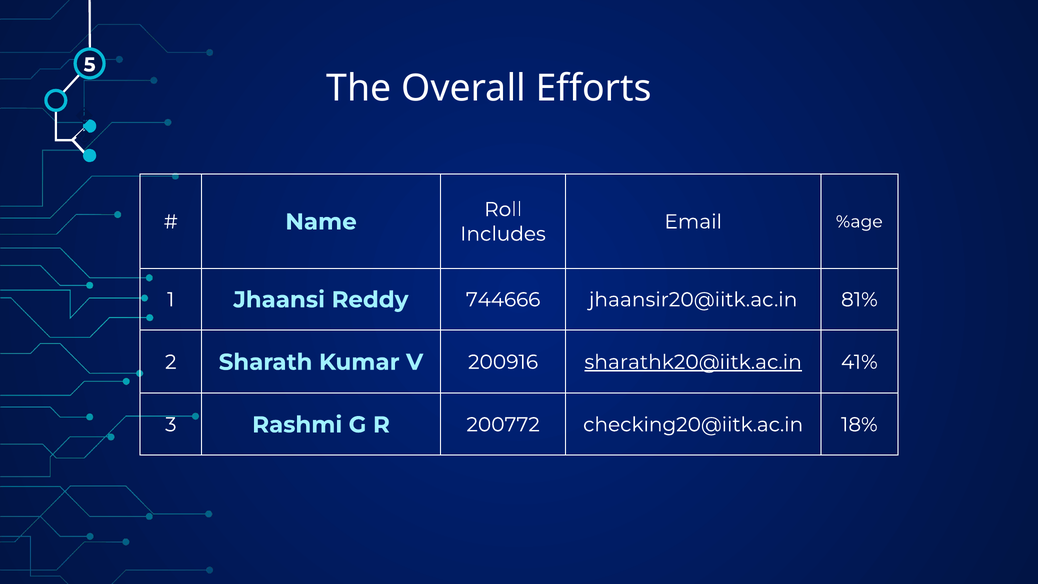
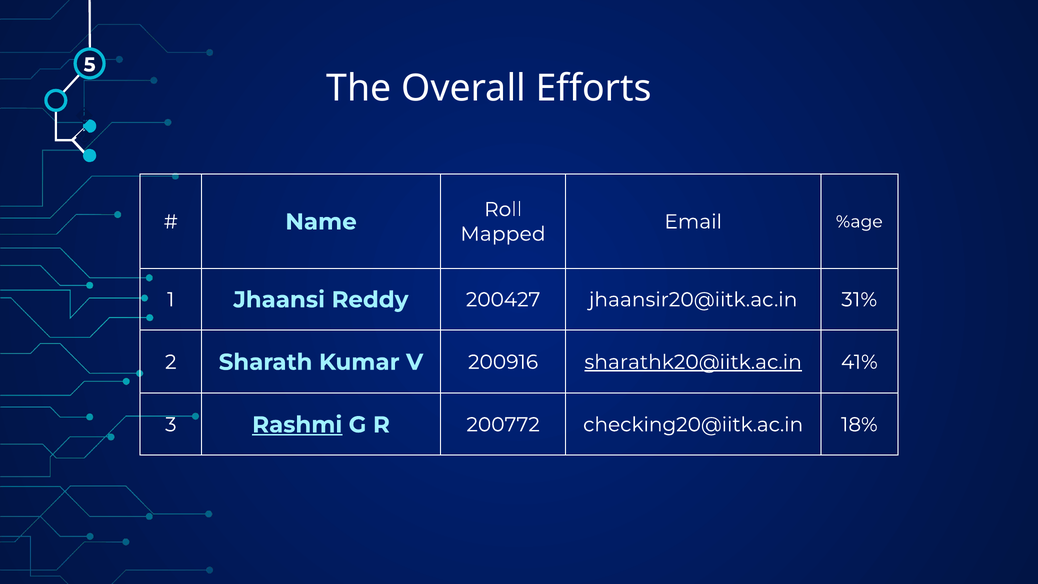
Includes: Includes -> Mapped
744666: 744666 -> 200427
81%: 81% -> 31%
Rashmi underline: none -> present
